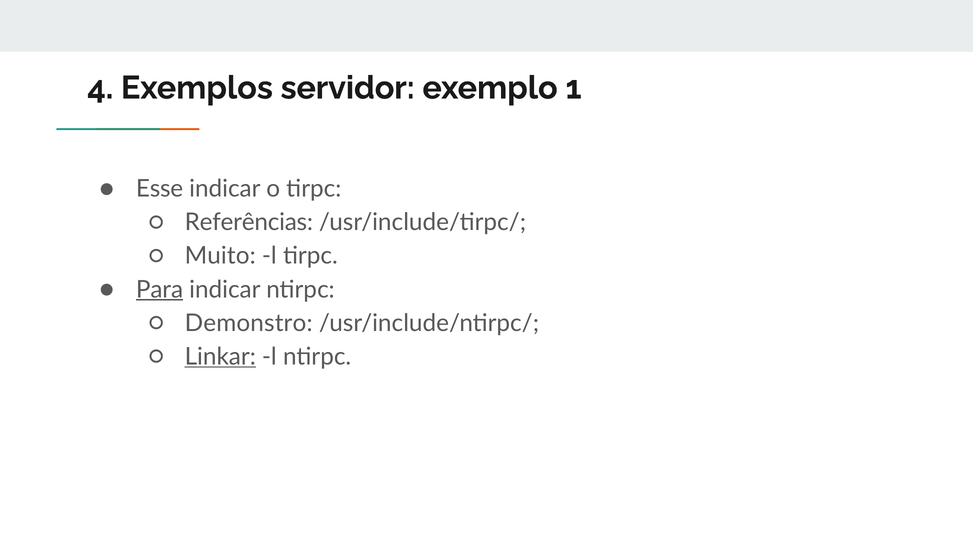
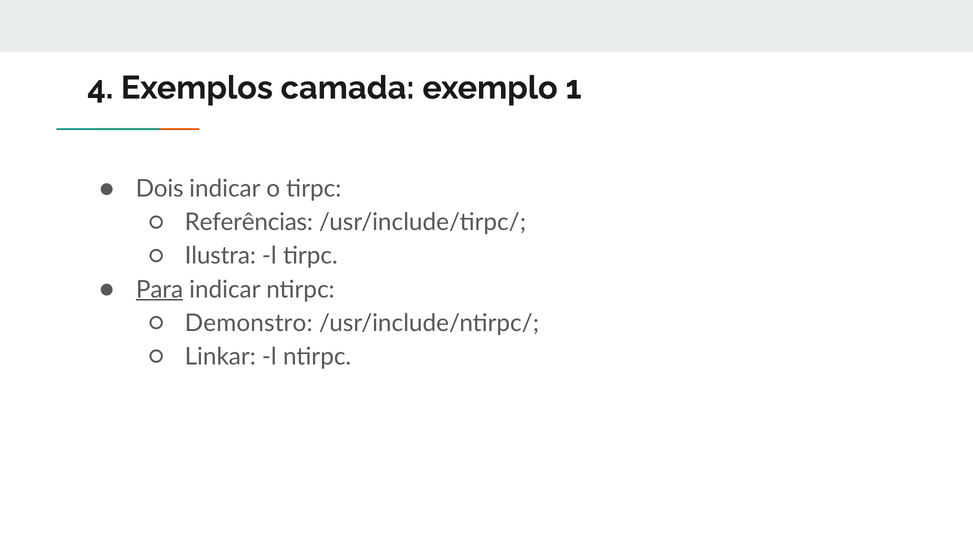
servidor: servidor -> camada
Esse: Esse -> Dois
Muito: Muito -> Ilustra
Linkar underline: present -> none
